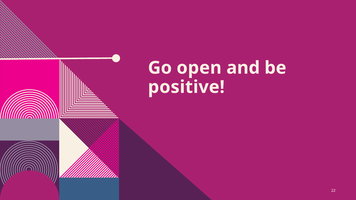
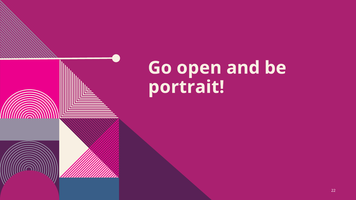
positive: positive -> portrait
